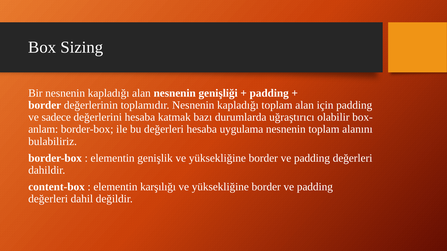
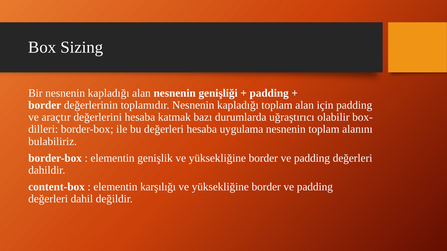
sadece: sadece -> araçtır
anlam: anlam -> dilleri
